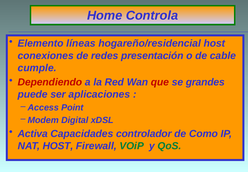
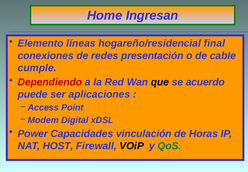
Controla: Controla -> Ingresan
hogareño/residencial host: host -> final
que colour: red -> black
grandes: grandes -> acuerdo
Activa: Activa -> Power
controlador: controlador -> vinculación
Como: Como -> Horas
VOiP colour: green -> black
